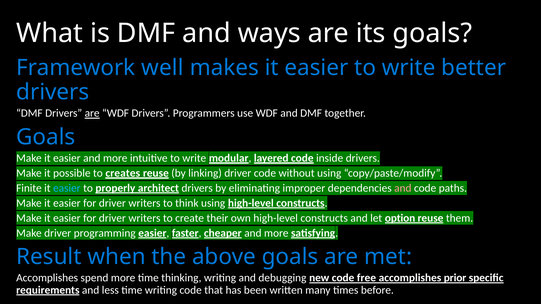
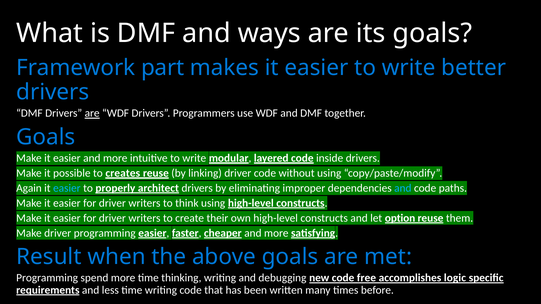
well: well -> part
Finite: Finite -> Again
and at (403, 188) colour: pink -> light blue
Accomplishes at (47, 278): Accomplishes -> Programming
prior: prior -> logic
